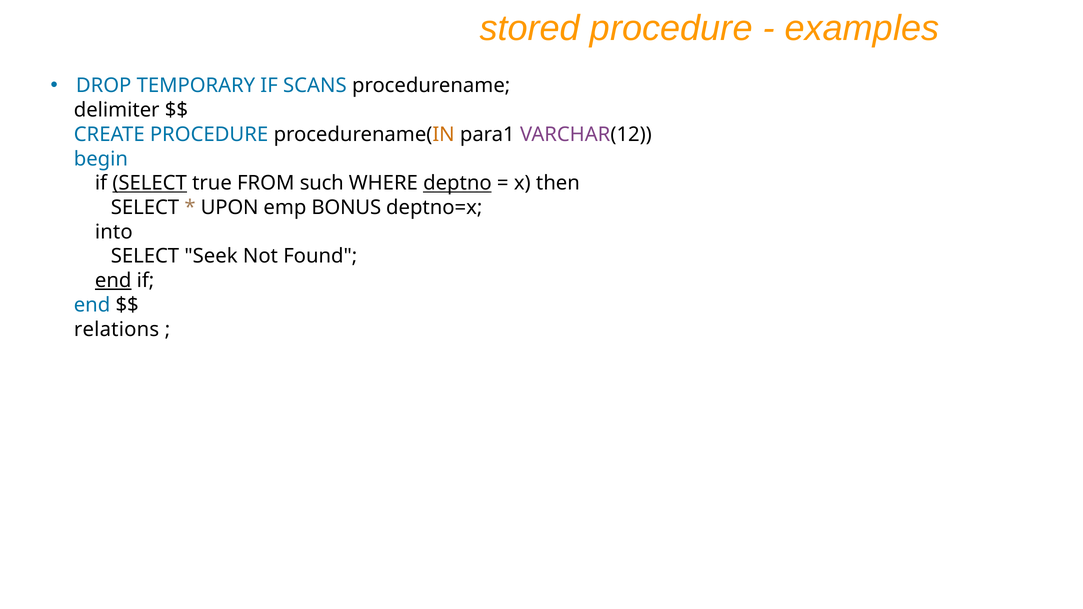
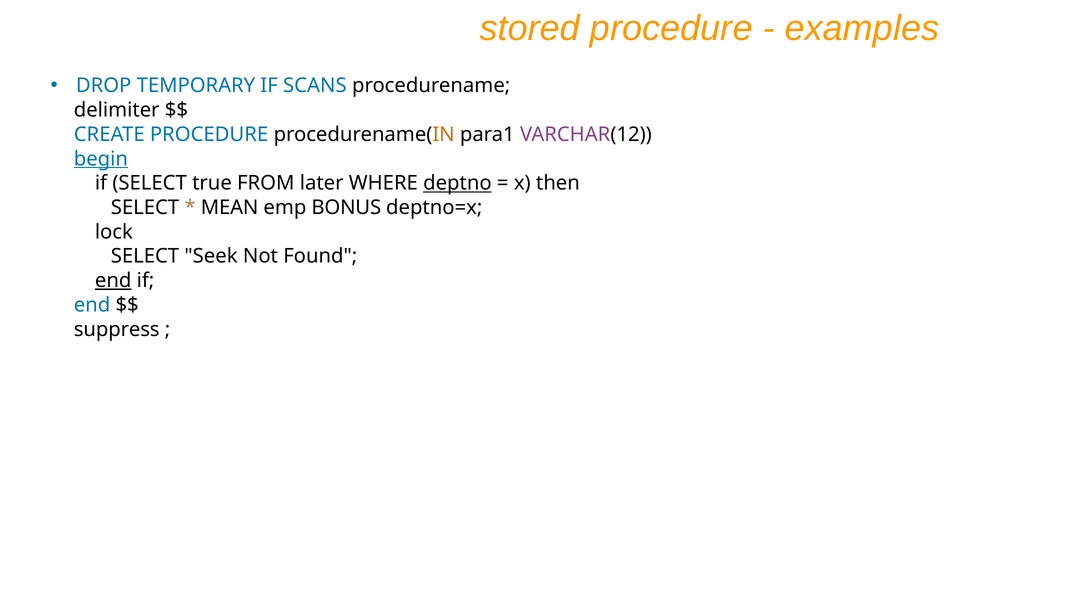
begin underline: none -> present
SELECT at (150, 183) underline: present -> none
such: such -> later
UPON: UPON -> MEAN
into: into -> lock
relations: relations -> suppress
